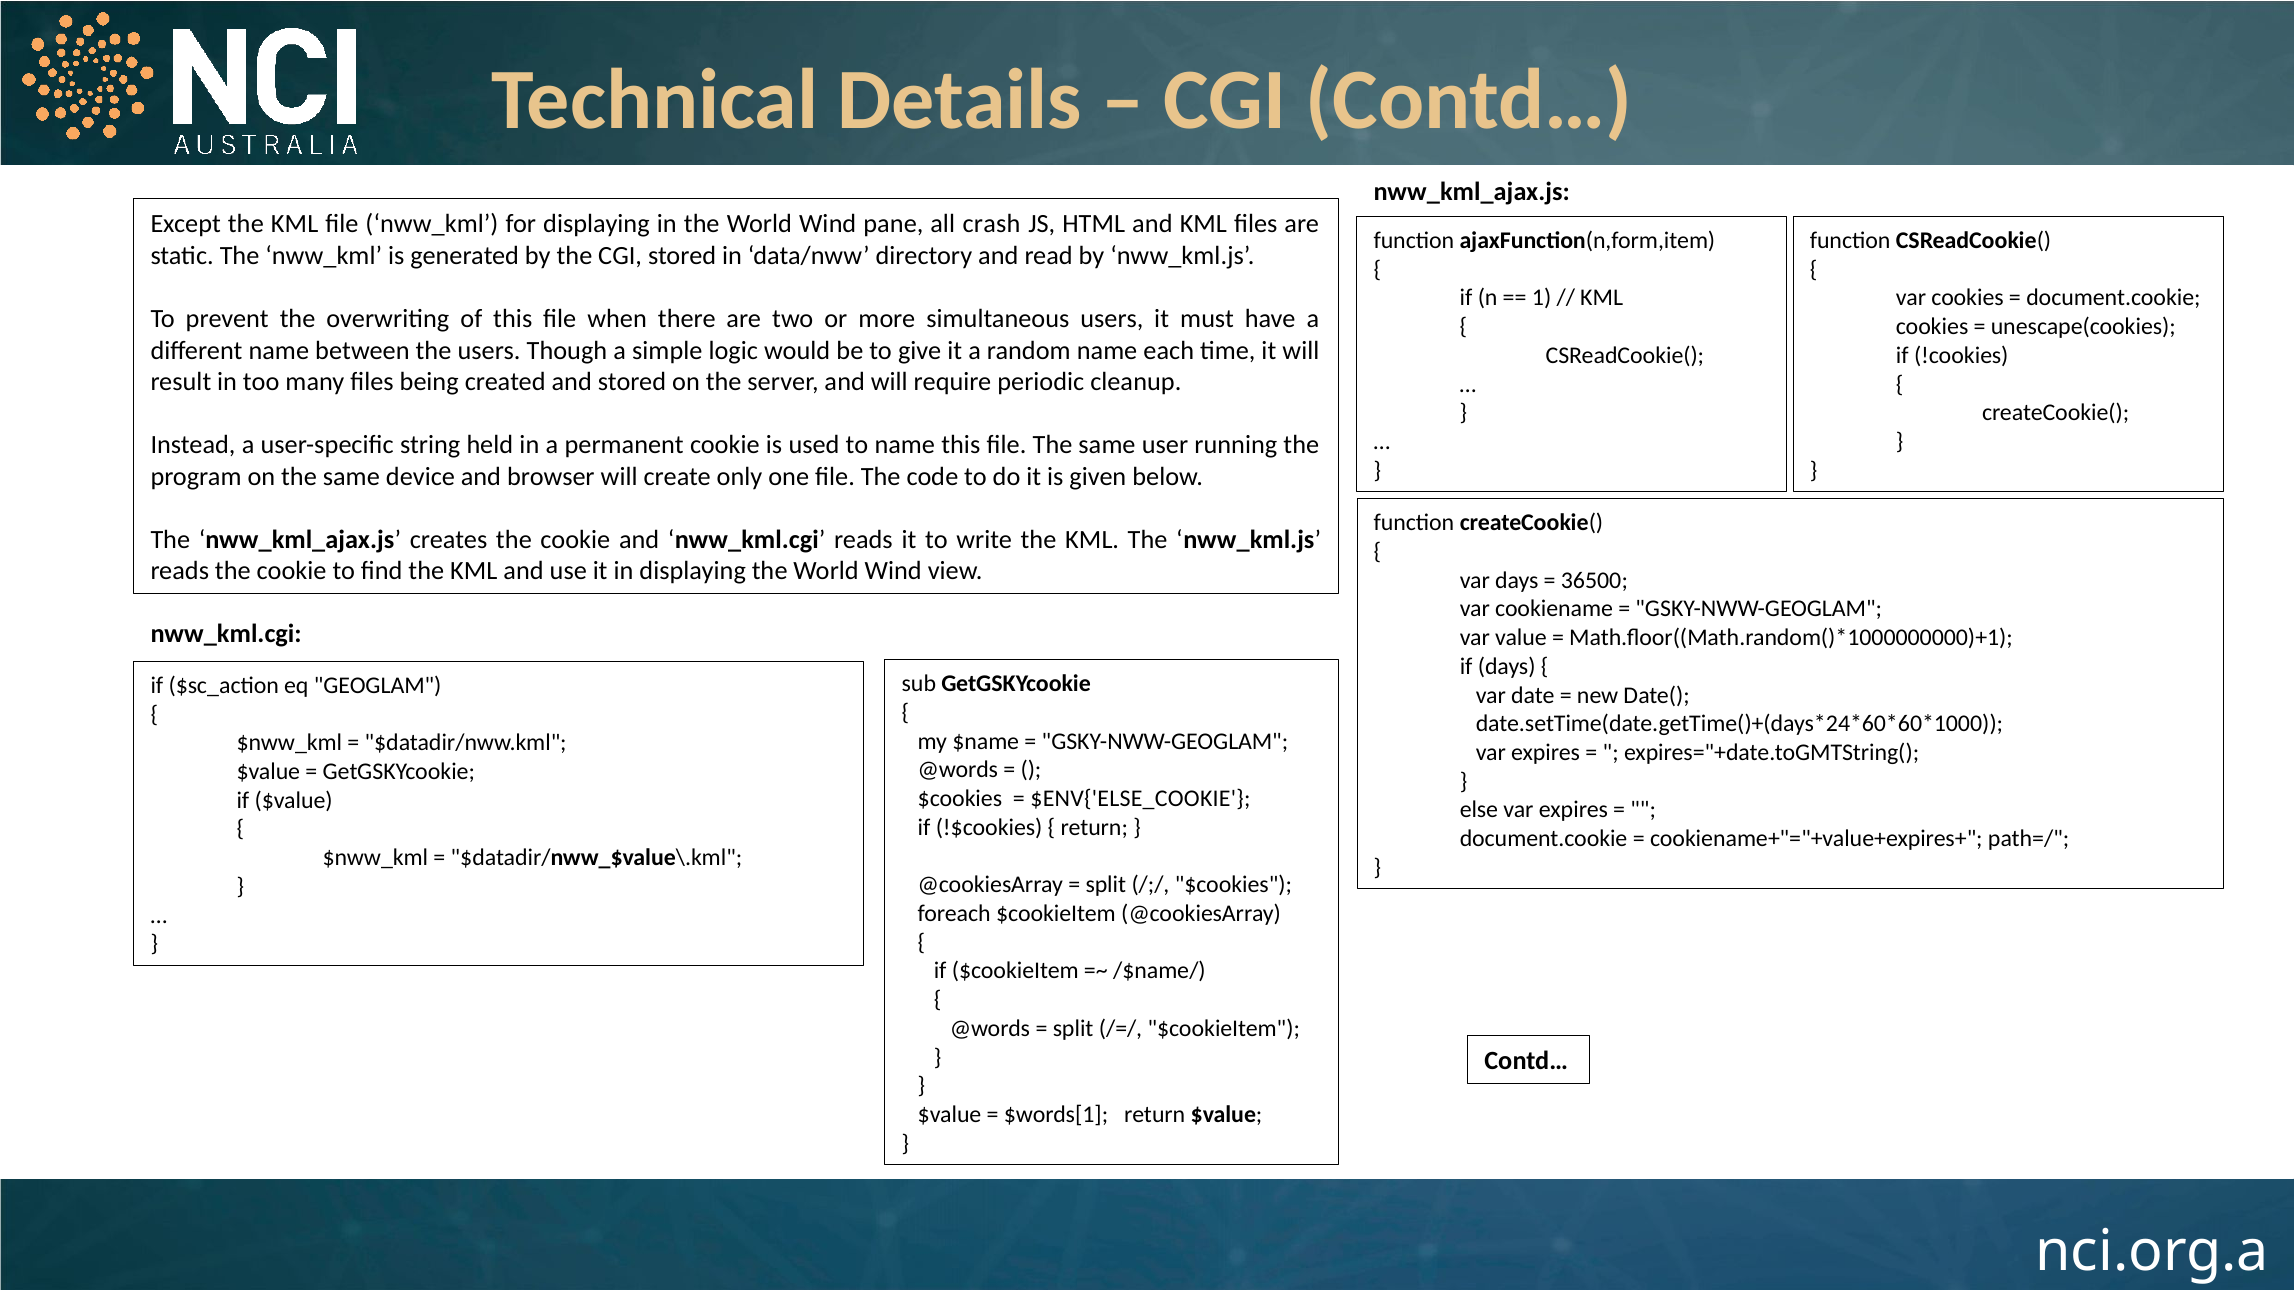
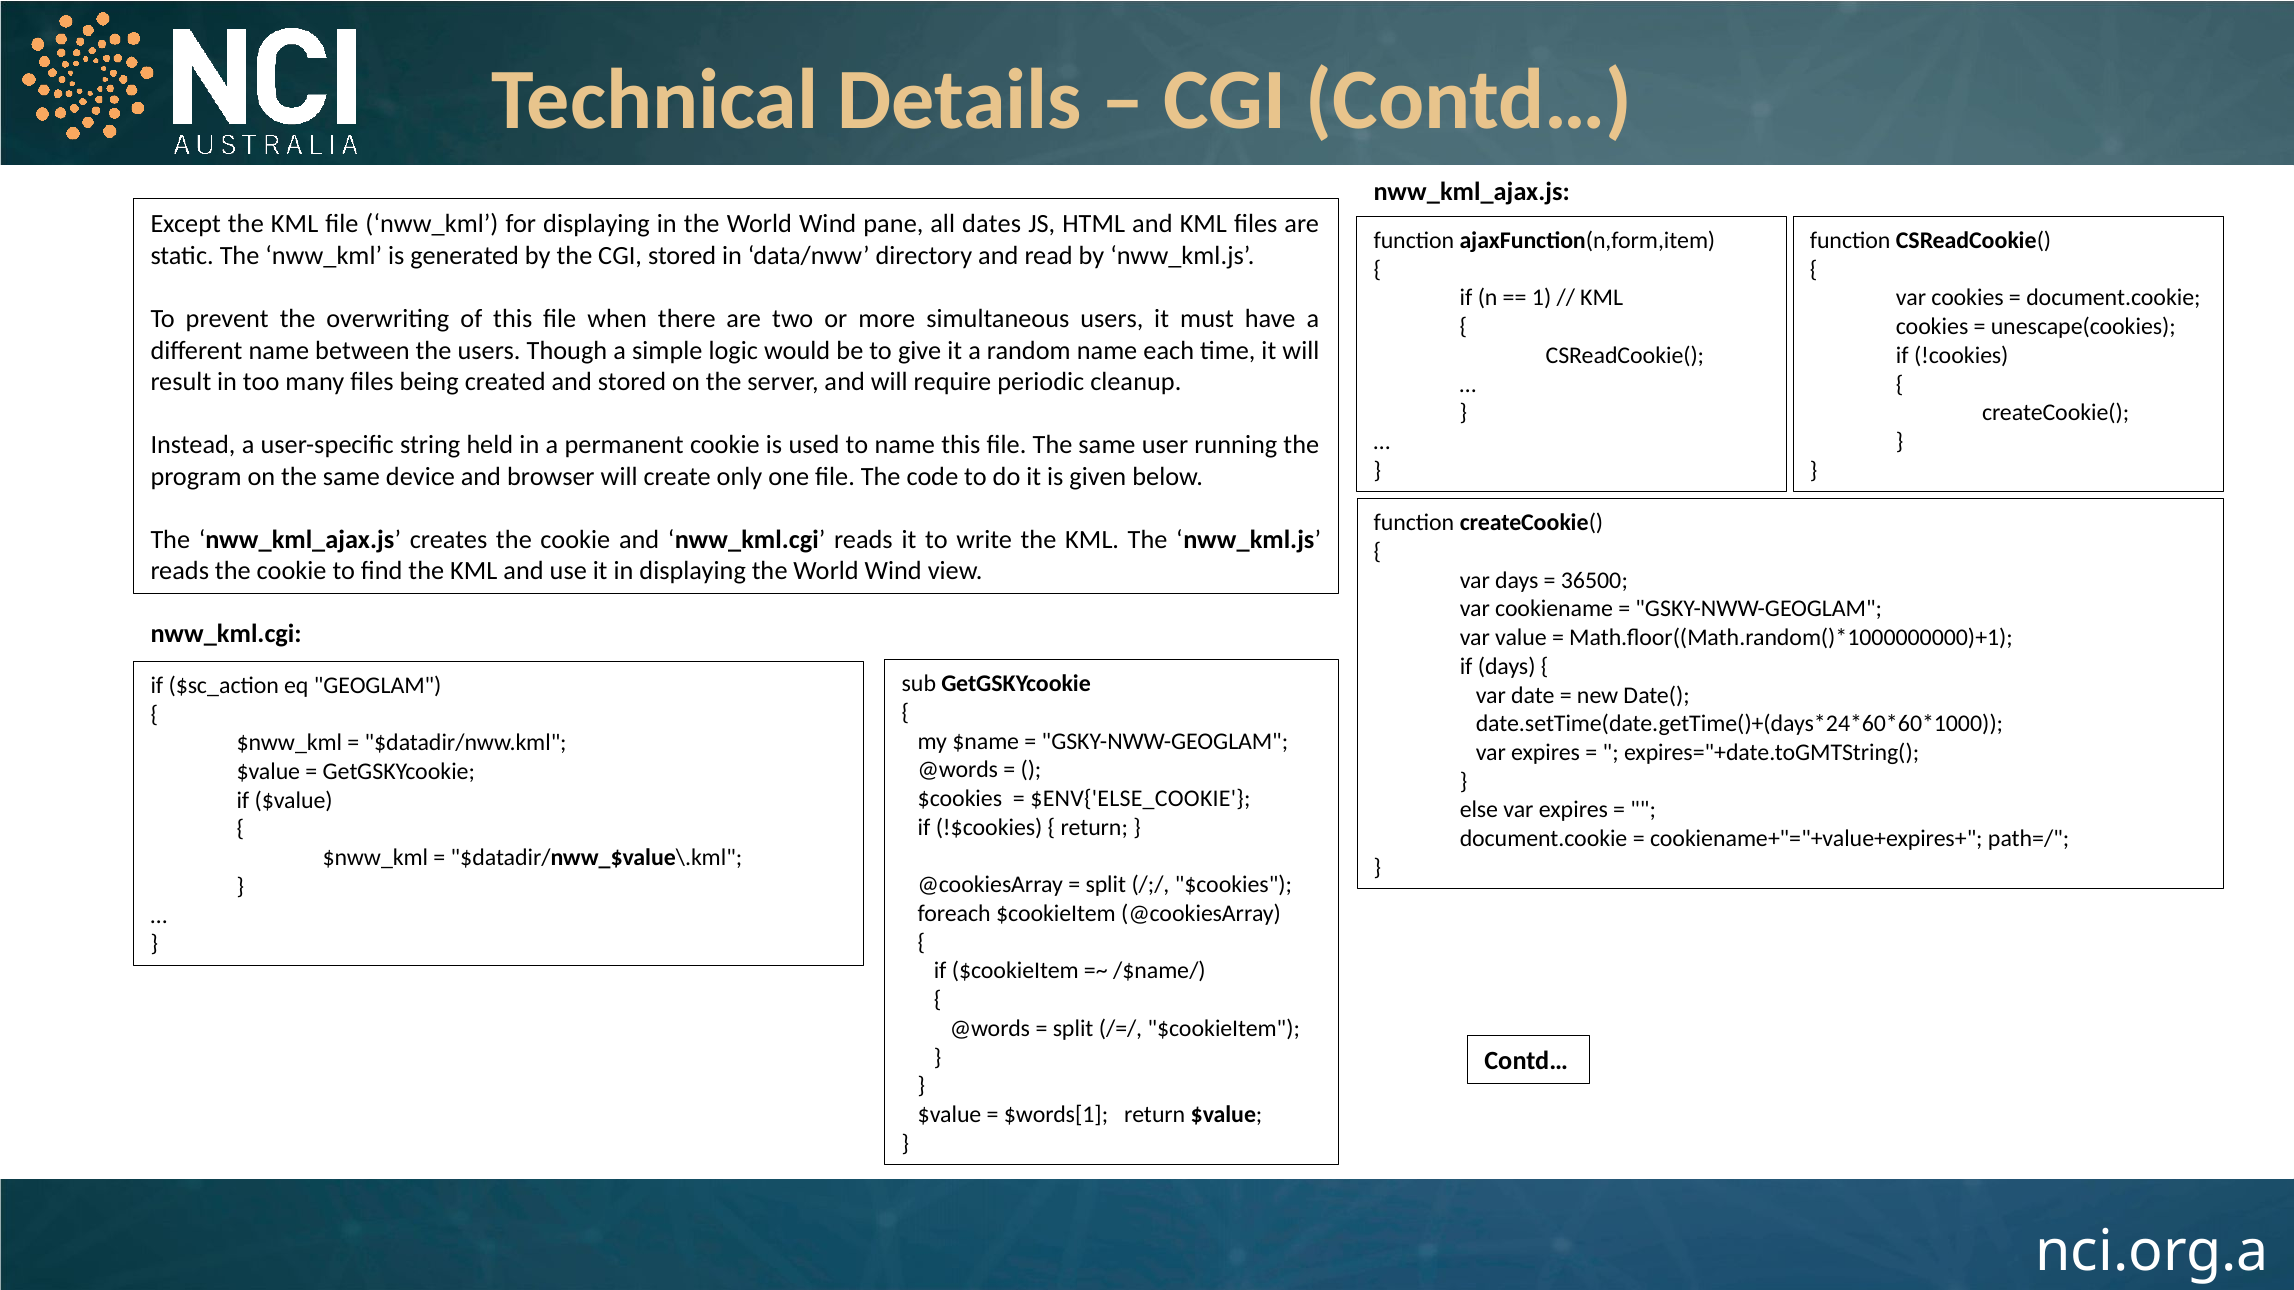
crash: crash -> dates
